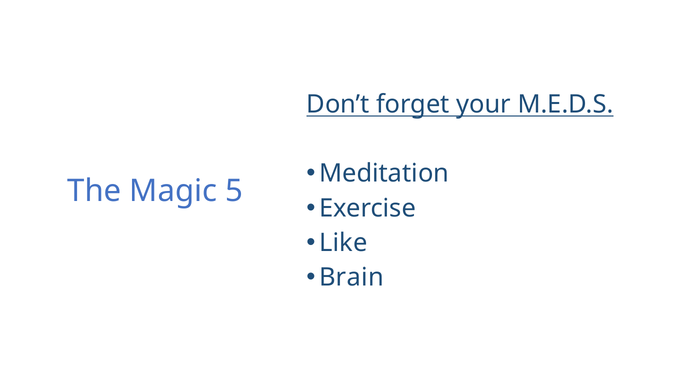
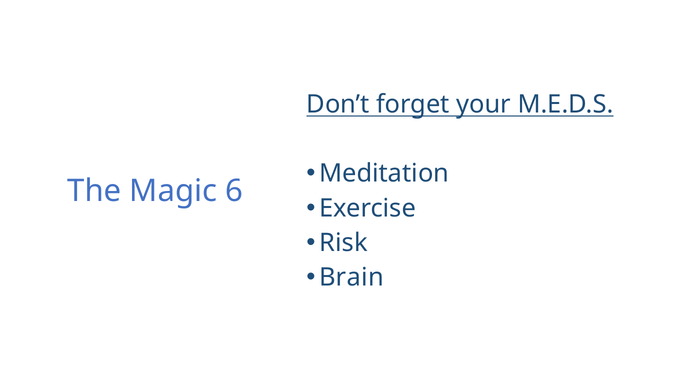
5: 5 -> 6
Like: Like -> Risk
